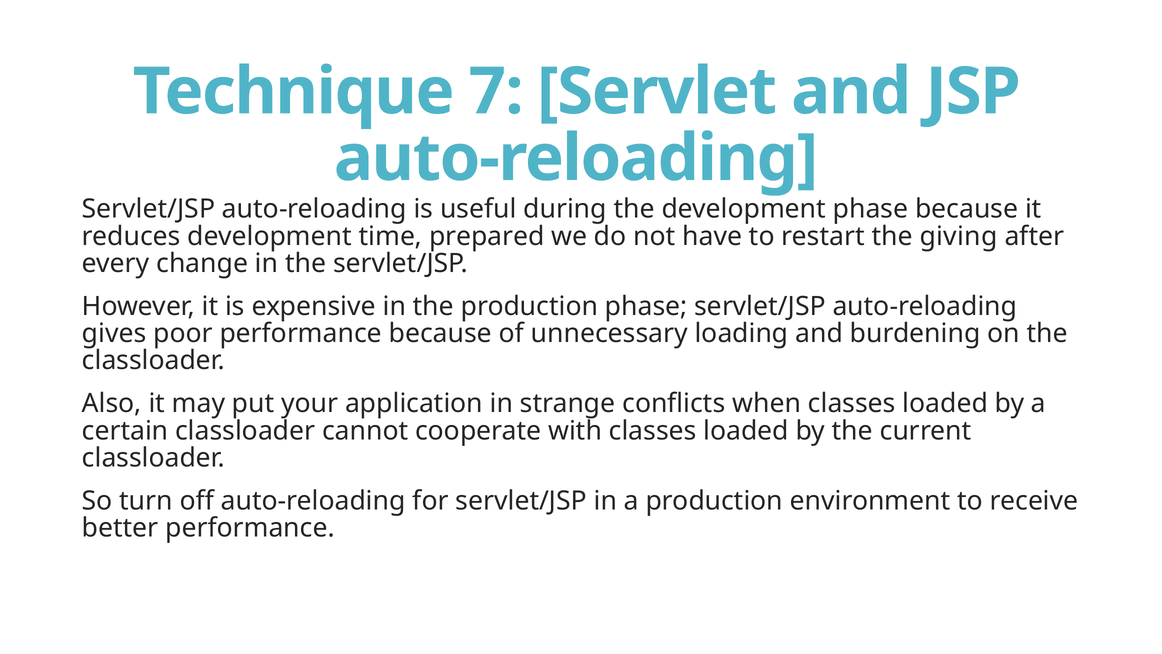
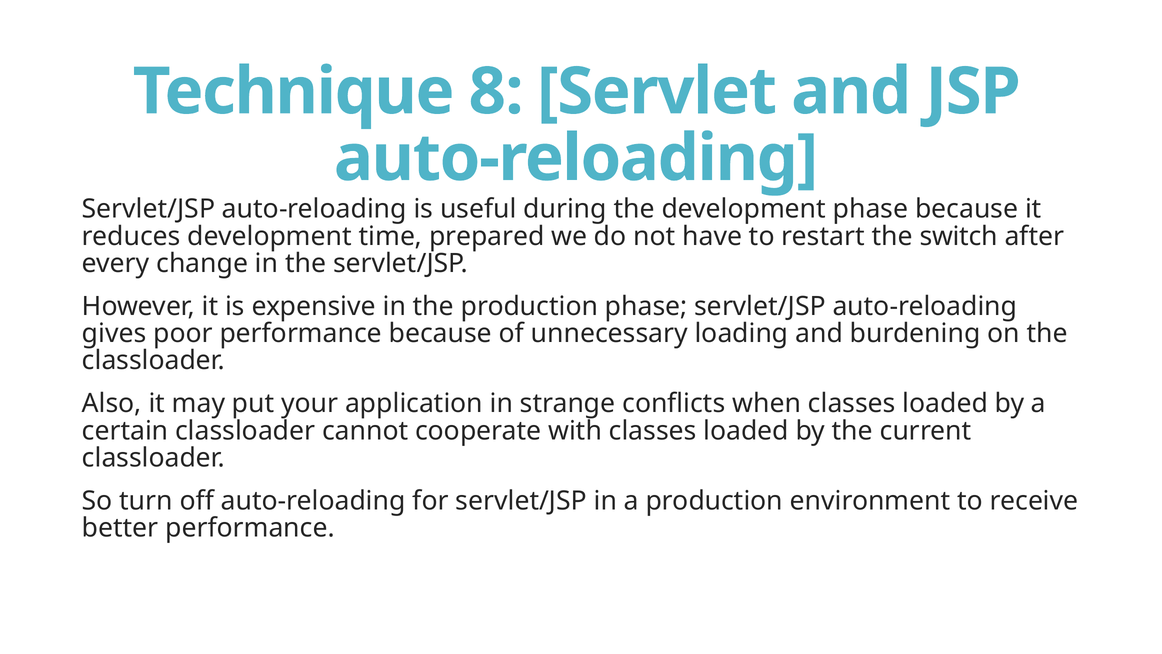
7: 7 -> 8
giving: giving -> switch
